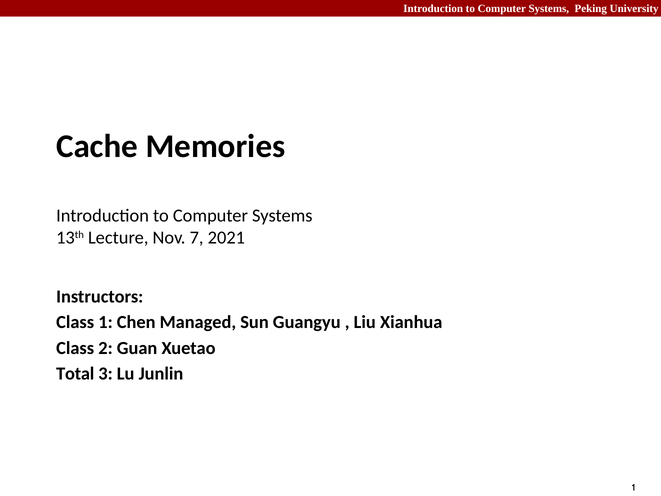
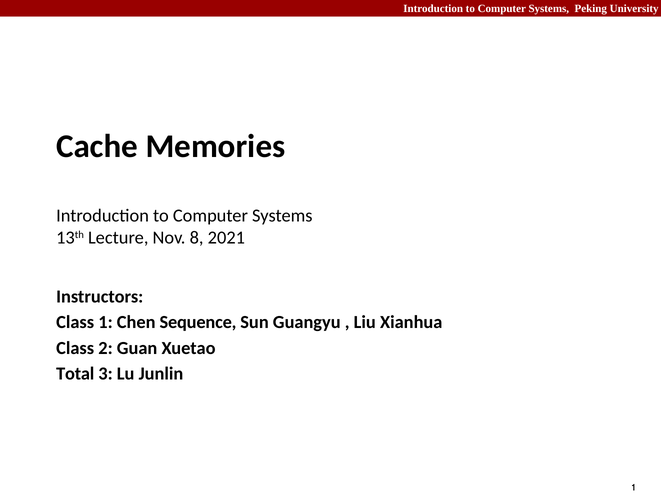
7: 7 -> 8
Managed: Managed -> Sequence
